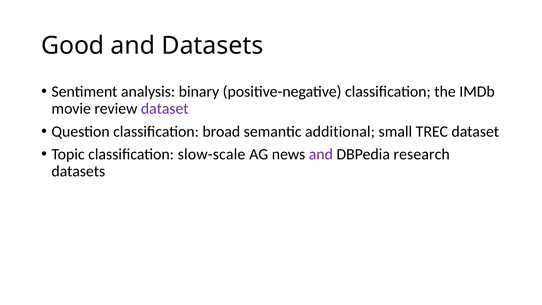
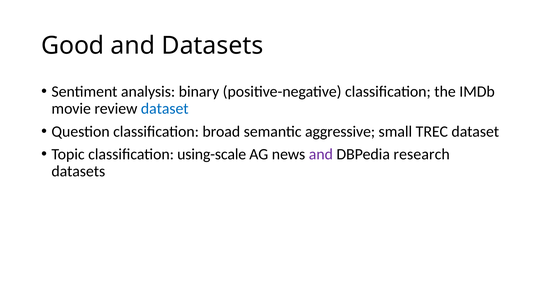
dataset at (165, 109) colour: purple -> blue
additional: additional -> aggressive
slow-scale: slow-scale -> using-scale
